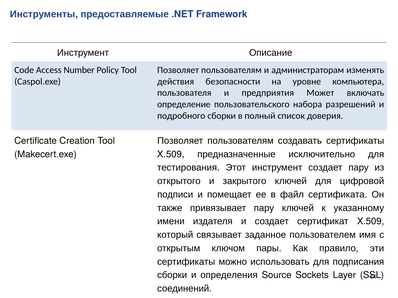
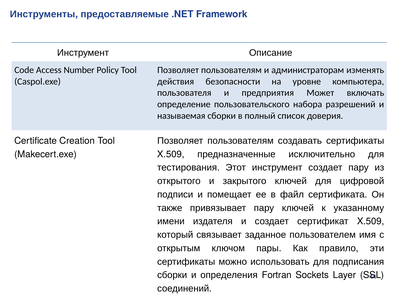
подробного: подробного -> называемая
Source: Source -> Fortran
